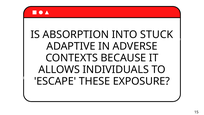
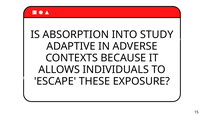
STUCK: STUCK -> STUDY
